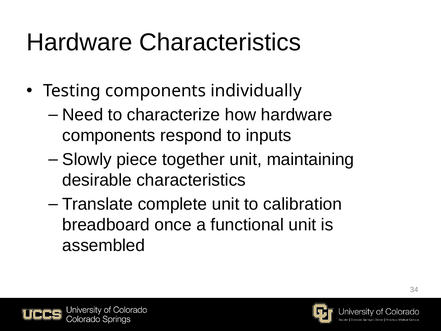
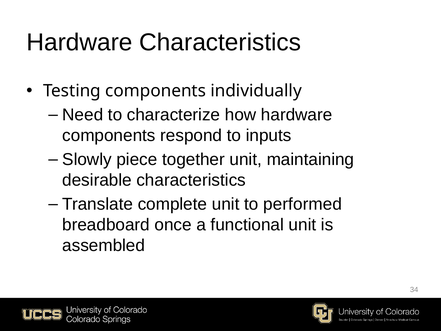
calibration: calibration -> performed
